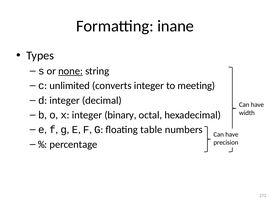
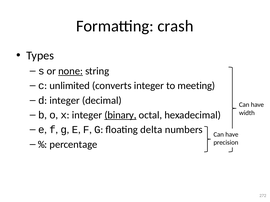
inane: inane -> crash
binary underline: none -> present
table: table -> delta
